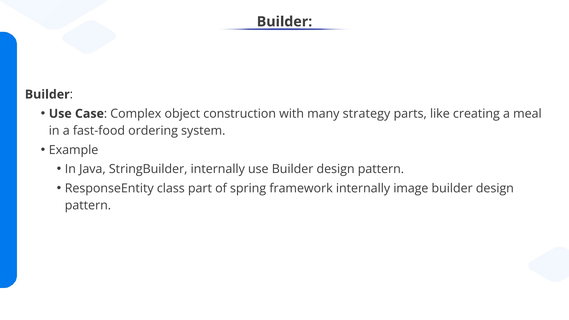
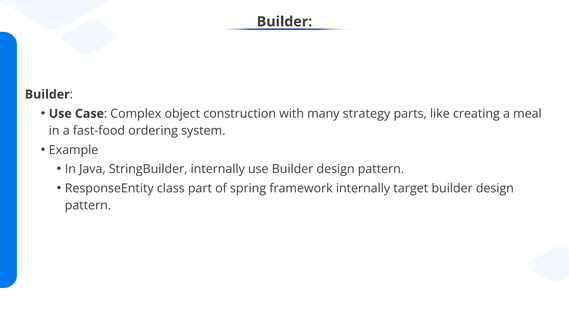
image: image -> target
